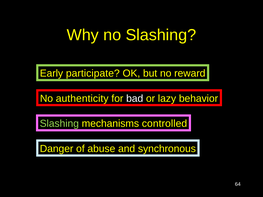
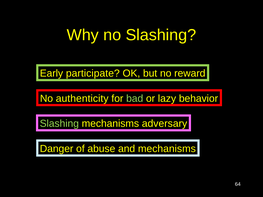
bad colour: white -> light green
controlled: controlled -> adversary
and synchronous: synchronous -> mechanisms
